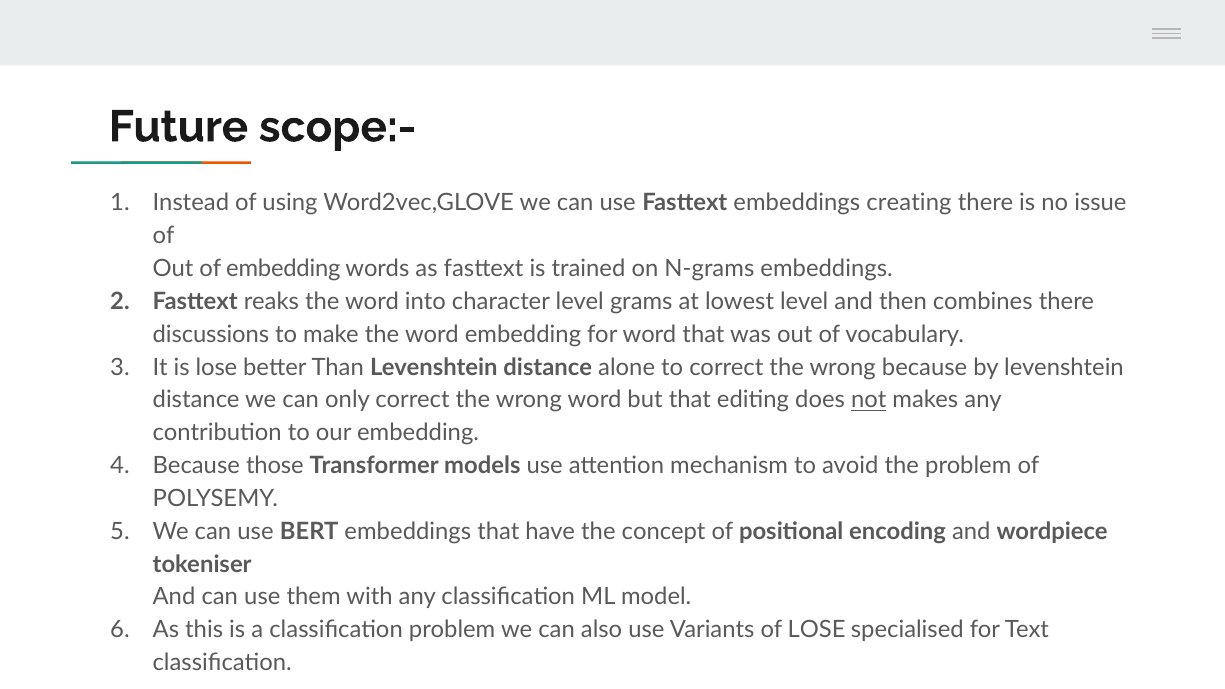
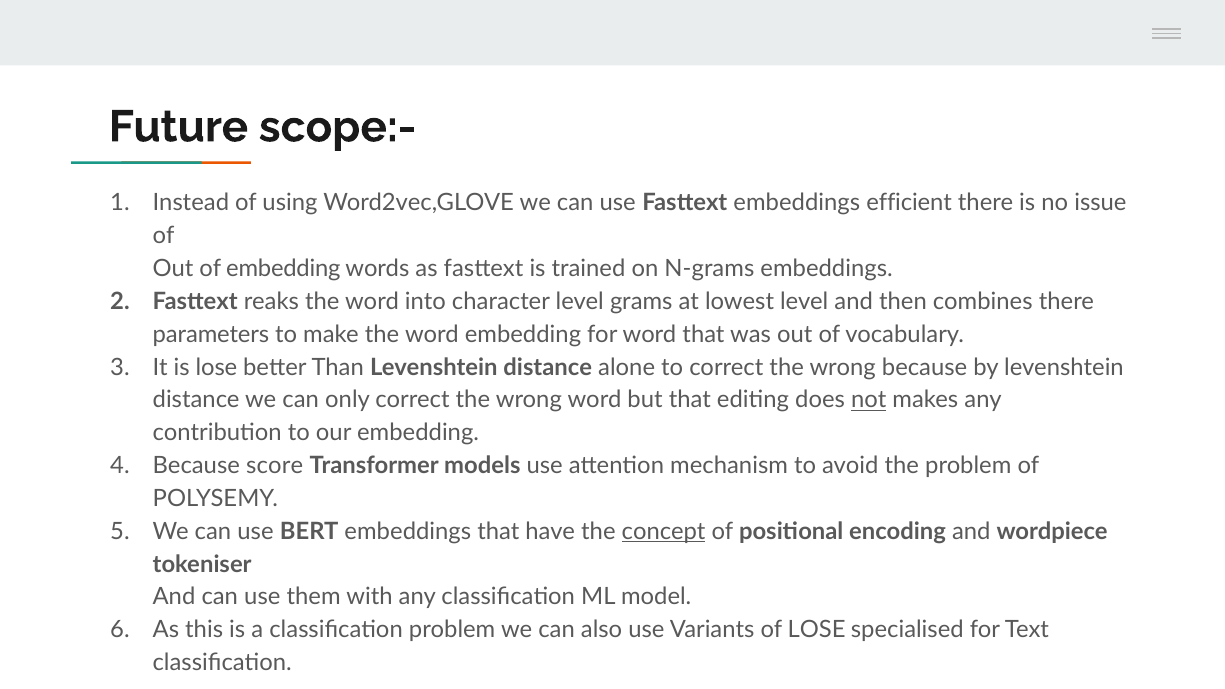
creating: creating -> efficient
discussions: discussions -> parameters
those: those -> score
concept underline: none -> present
